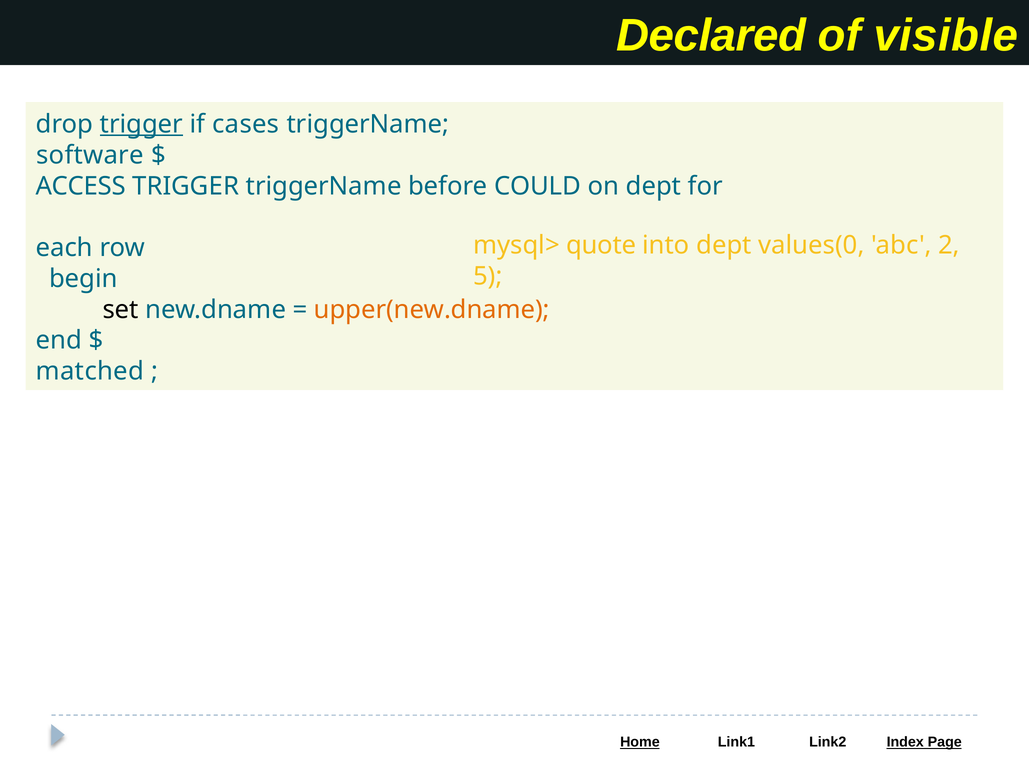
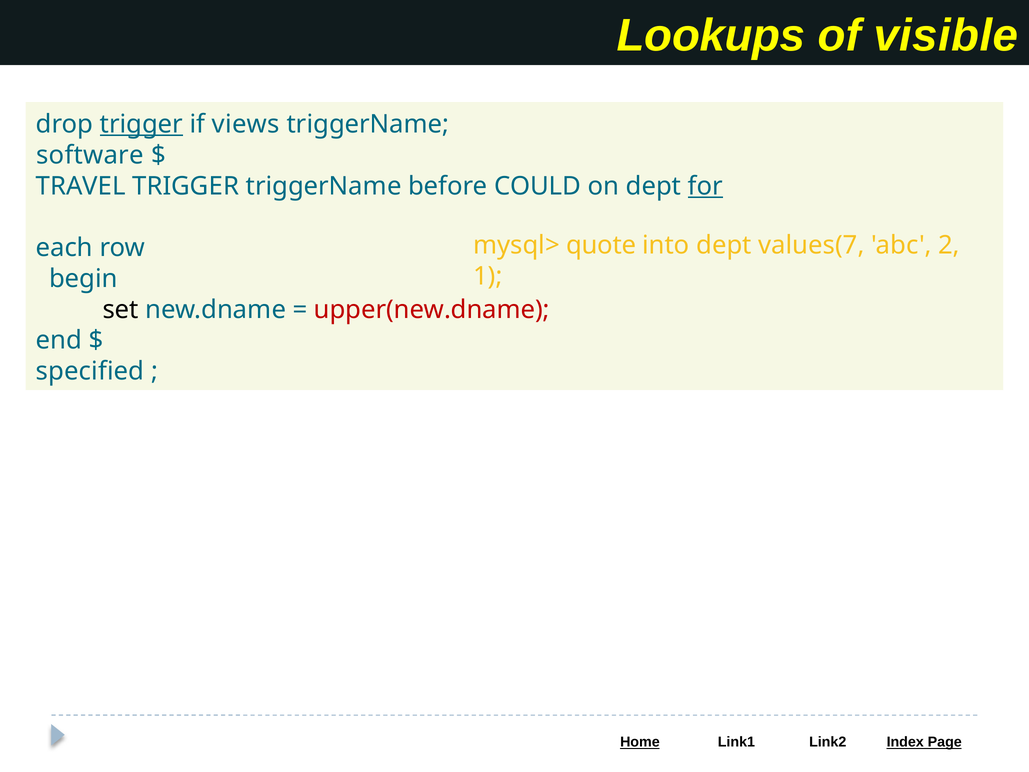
Declared: Declared -> Lookups
cases: cases -> views
ACCESS: ACCESS -> TRAVEL
for underline: none -> present
values(0: values(0 -> values(7
5: 5 -> 1
upper(new.dname colour: orange -> red
matched: matched -> specified
